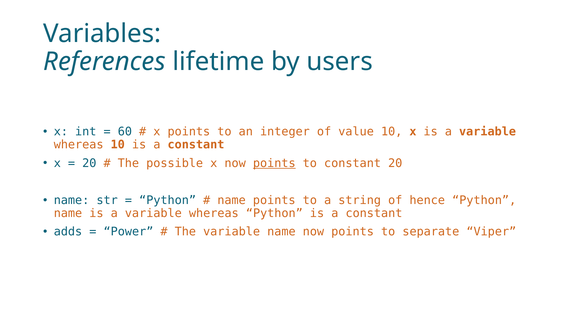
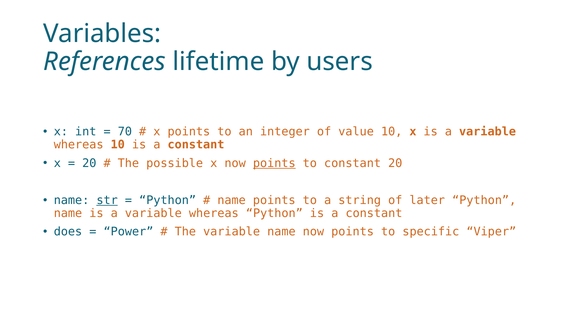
60: 60 -> 70
str underline: none -> present
hence: hence -> later
adds: adds -> does
separate: separate -> specific
